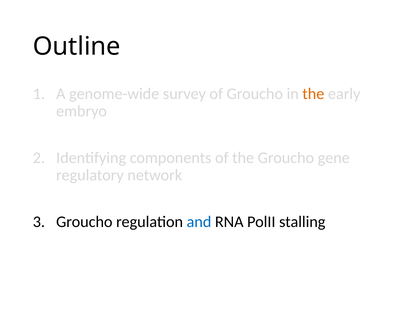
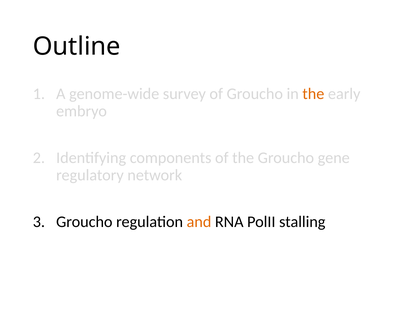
and colour: blue -> orange
